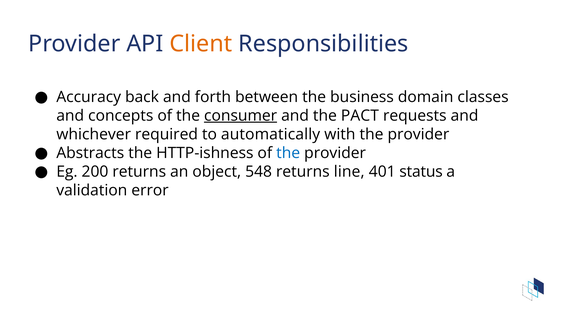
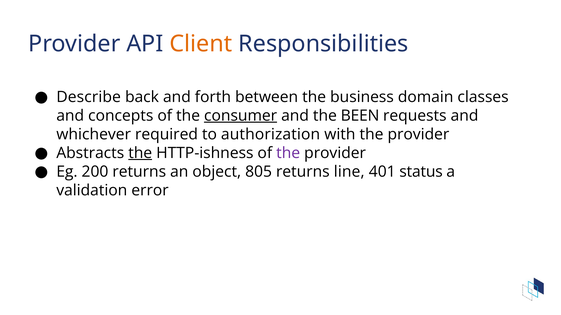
Accuracy: Accuracy -> Describe
PACT: PACT -> BEEN
automatically: automatically -> authorization
the at (140, 153) underline: none -> present
the at (288, 153) colour: blue -> purple
548: 548 -> 805
